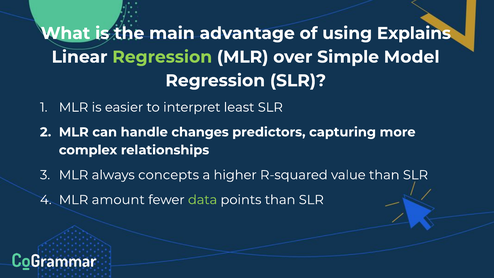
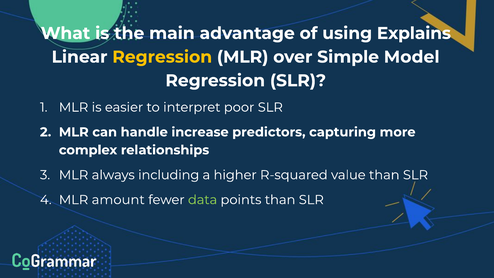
Regression at (162, 57) colour: light green -> yellow
least: least -> poor
changes: changes -> increase
concepts: concepts -> including
